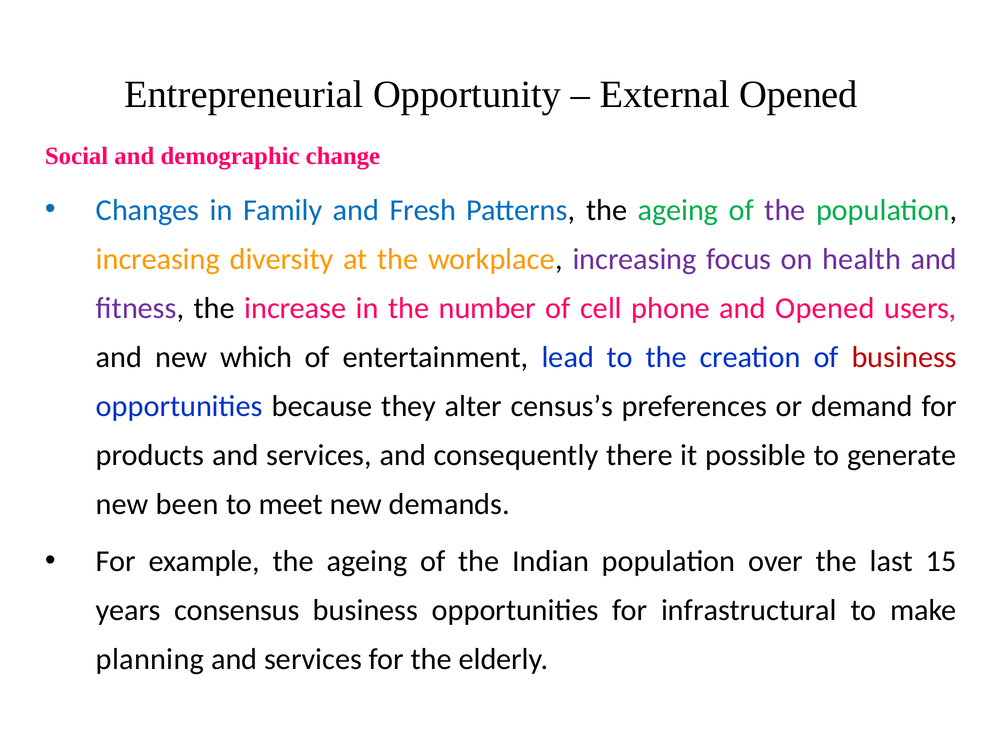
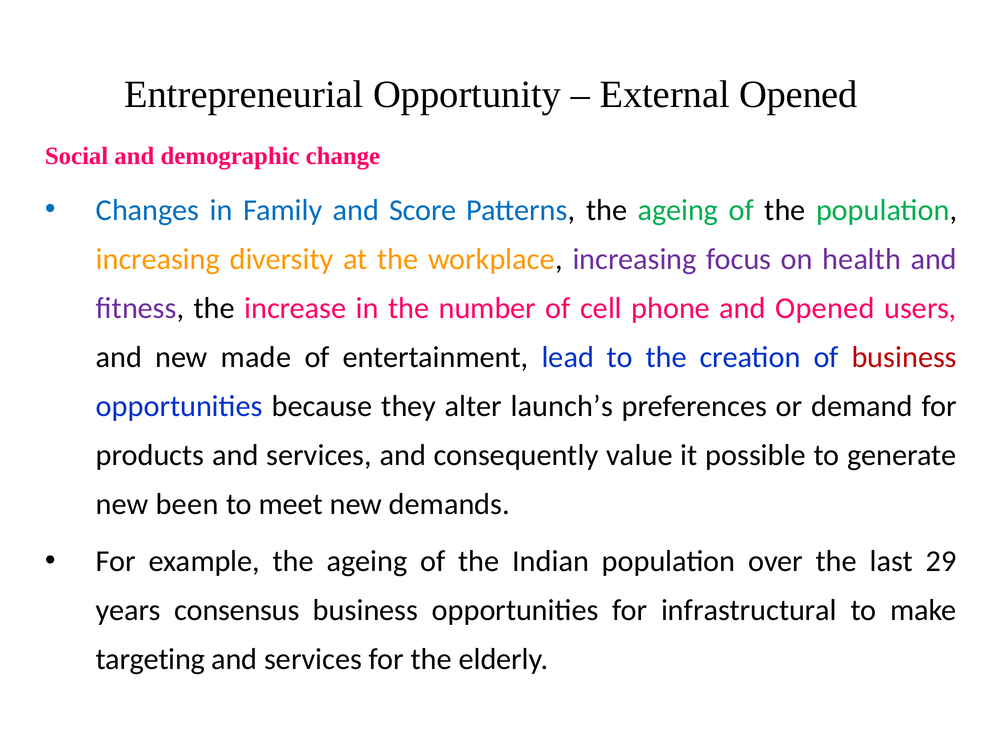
Fresh: Fresh -> Score
the at (785, 210) colour: purple -> black
which: which -> made
census’s: census’s -> launch’s
there: there -> value
15: 15 -> 29
planning: planning -> targeting
